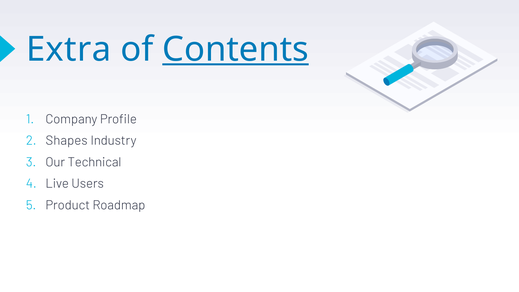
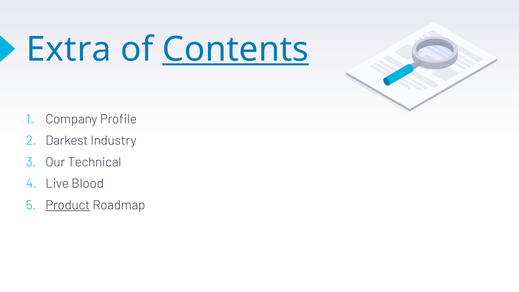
Shapes: Shapes -> Darkest
Users: Users -> Blood
Product underline: none -> present
